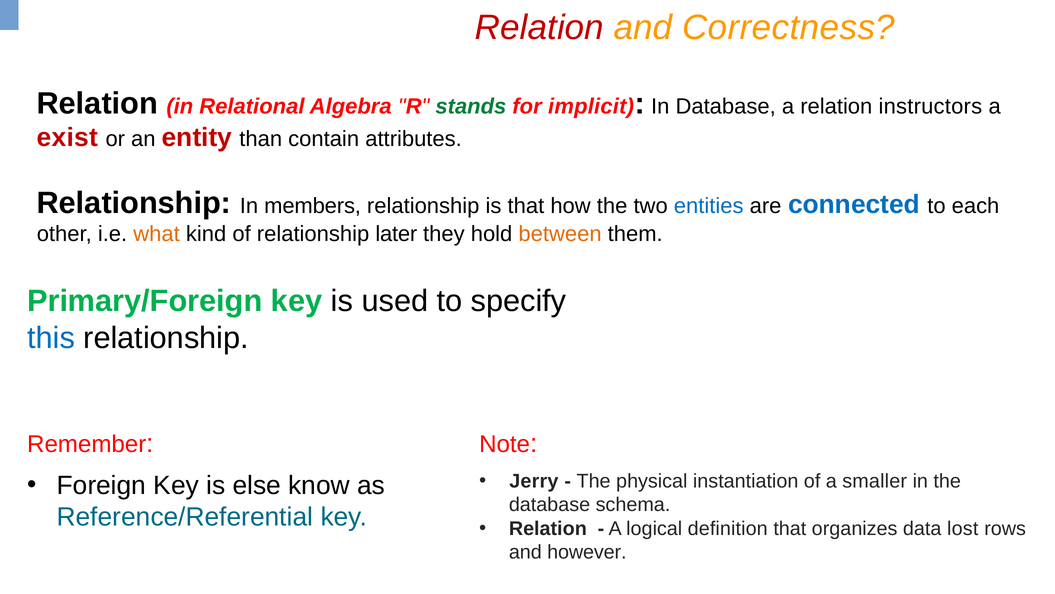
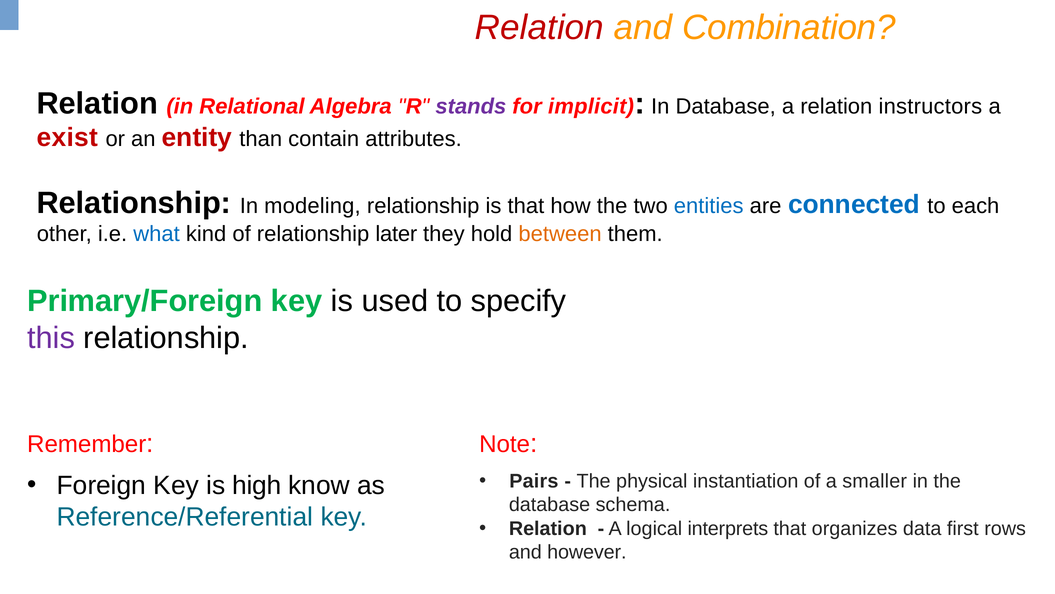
Correctness: Correctness -> Combination
stands colour: green -> purple
members: members -> modeling
what colour: orange -> blue
this colour: blue -> purple
Jerry: Jerry -> Pairs
else: else -> high
definition: definition -> interprets
lost: lost -> first
